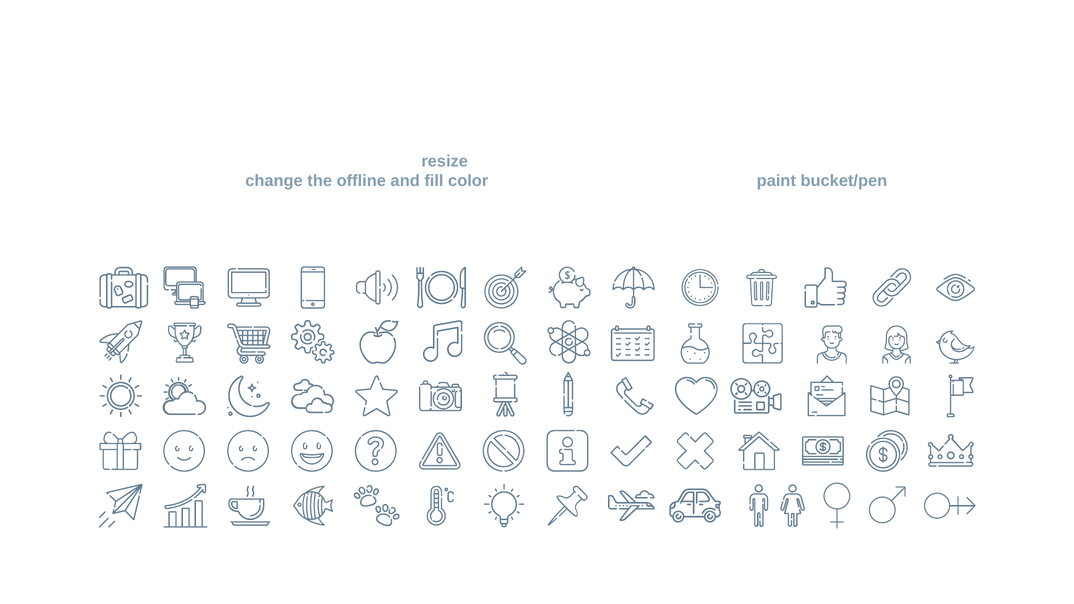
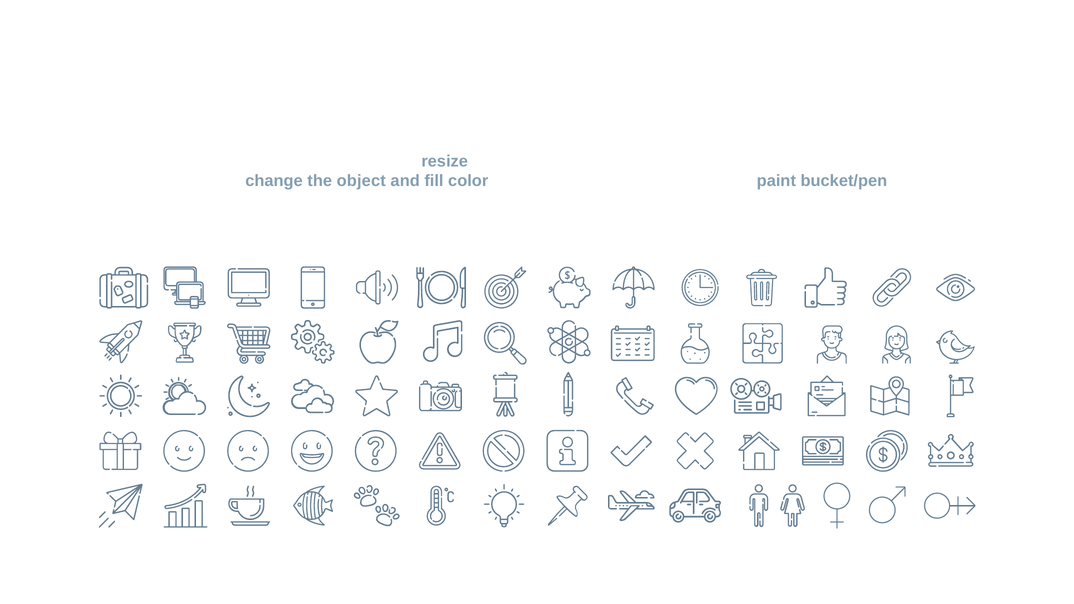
offline: offline -> object
